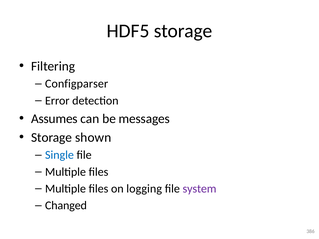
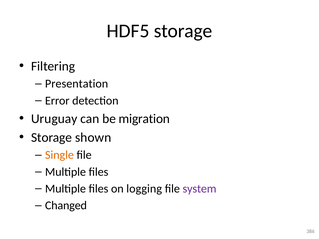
Configparser: Configparser -> Presentation
Assumes: Assumes -> Uruguay
messages: messages -> migration
Single colour: blue -> orange
